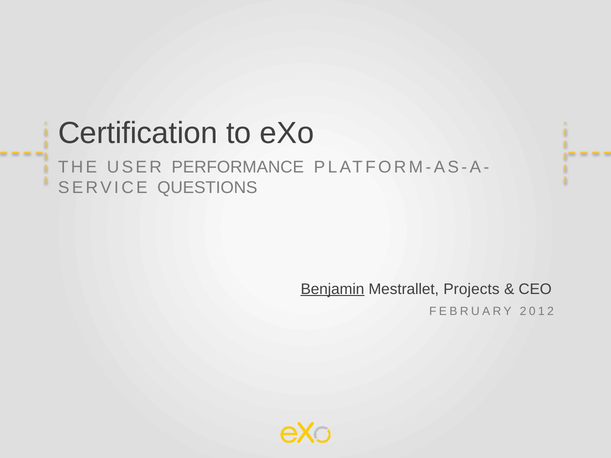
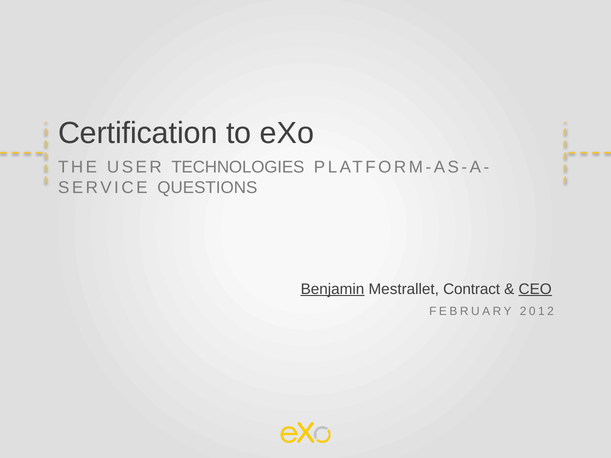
PERFORMANCE: PERFORMANCE -> TECHNOLOGIES
Projects: Projects -> Contract
CEO underline: none -> present
